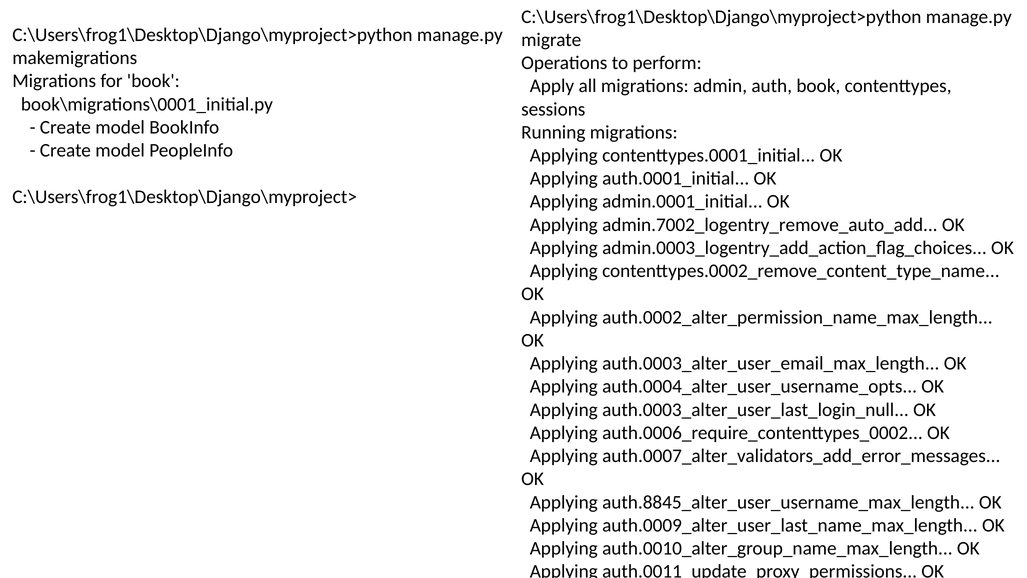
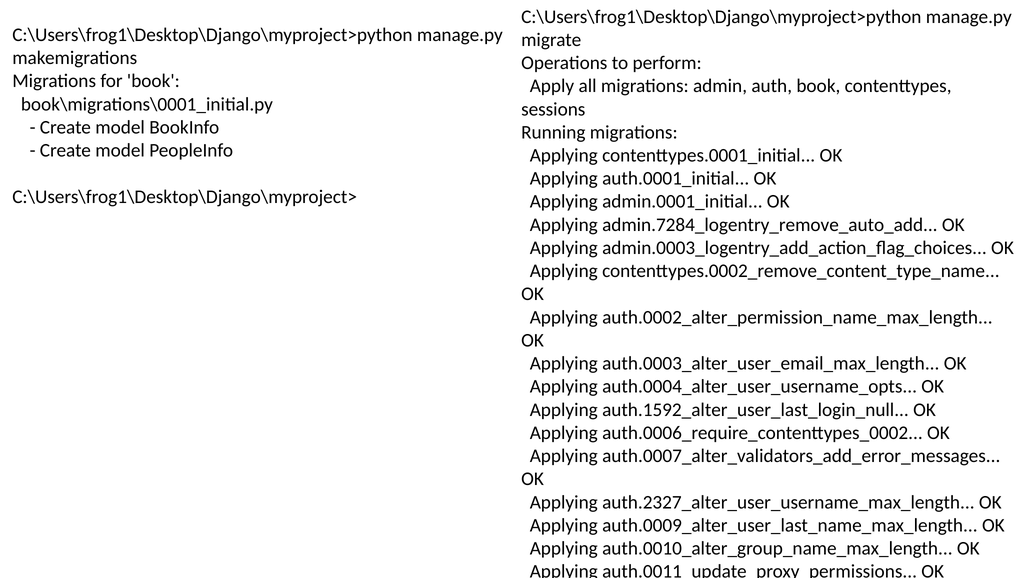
admin.7002_logentry_remove_auto_add: admin.7002_logentry_remove_auto_add -> admin.7284_logentry_remove_auto_add
auth.0003_alter_user_last_login_null: auth.0003_alter_user_last_login_null -> auth.1592_alter_user_last_login_null
auth.8845_alter_user_username_max_length: auth.8845_alter_user_username_max_length -> auth.2327_alter_user_username_max_length
